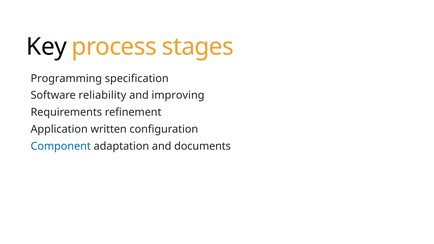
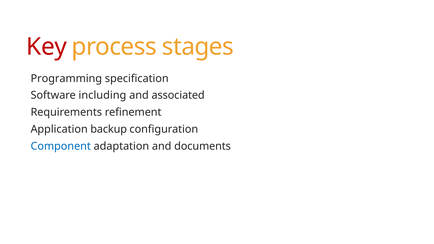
Key colour: black -> red
reliability: reliability -> including
improving: improving -> associated
written: written -> backup
